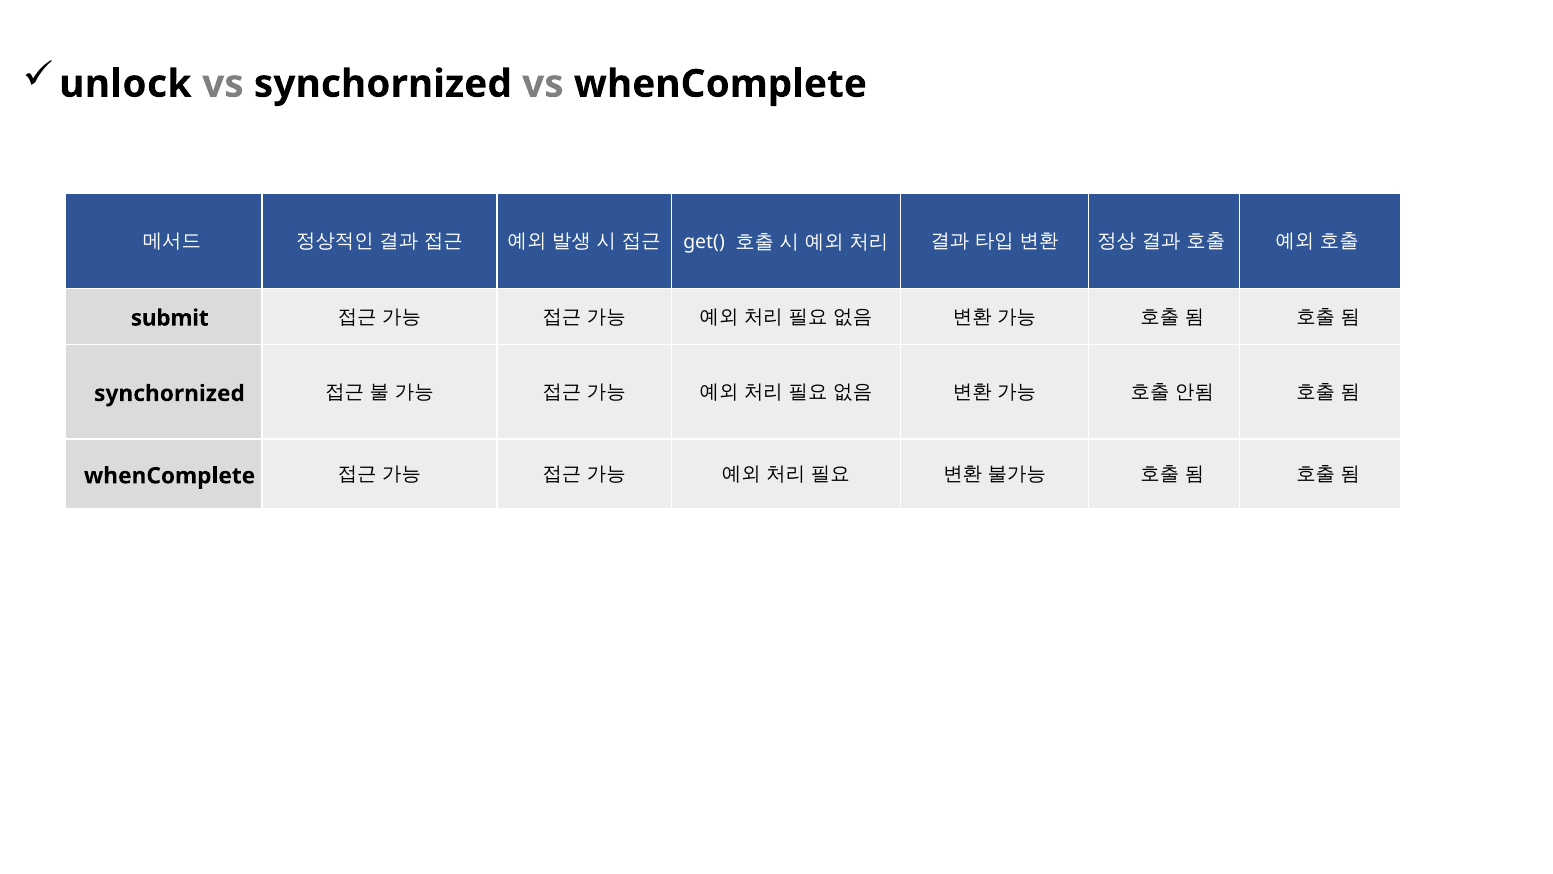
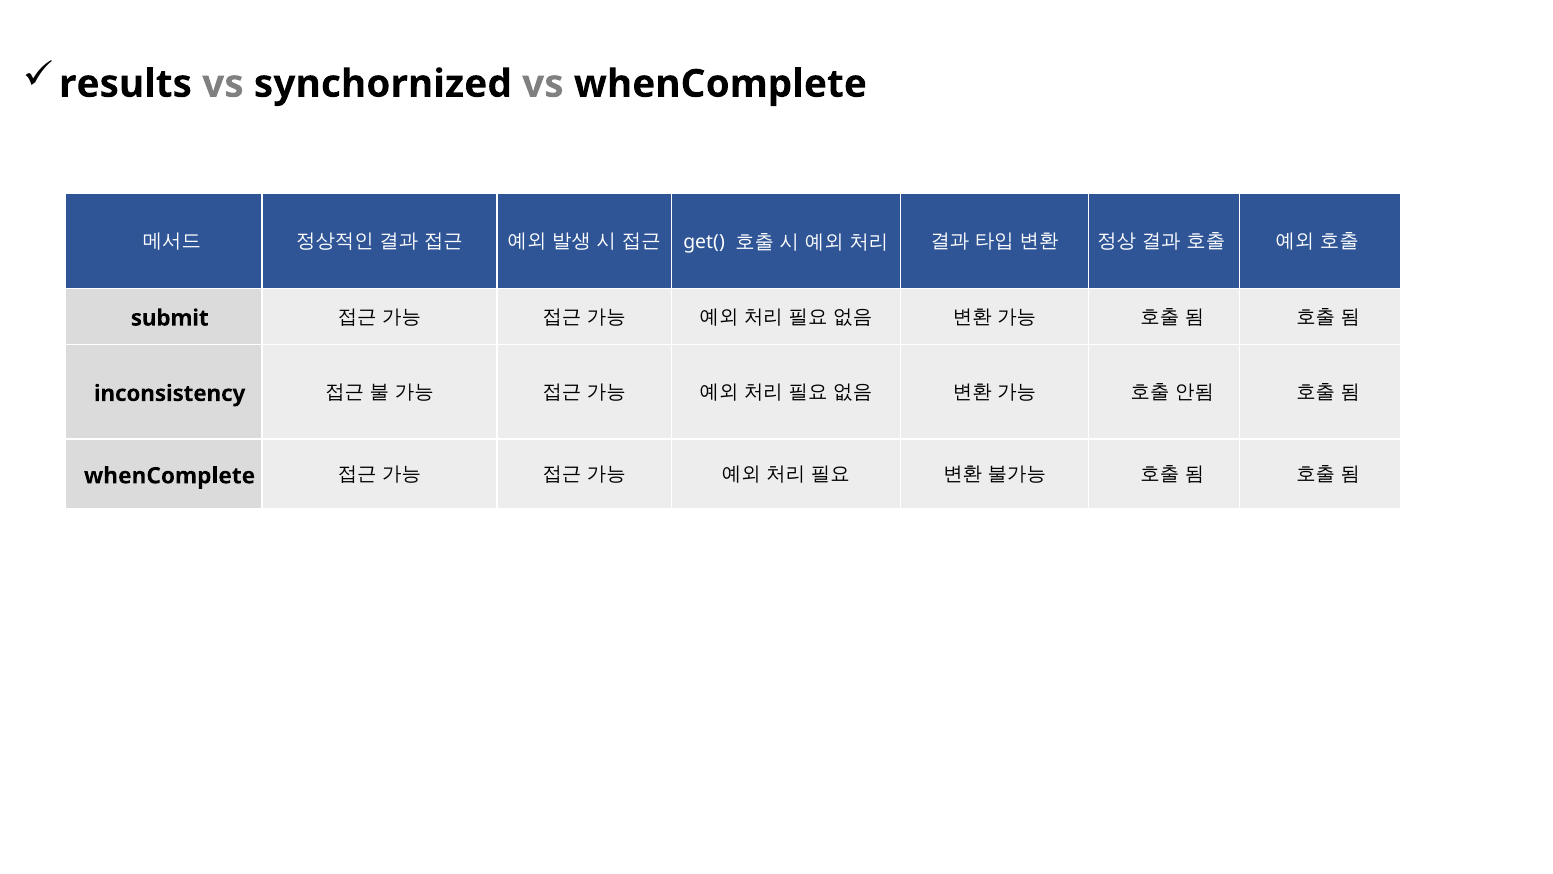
unlock: unlock -> results
synchornized at (169, 393): synchornized -> inconsistency
